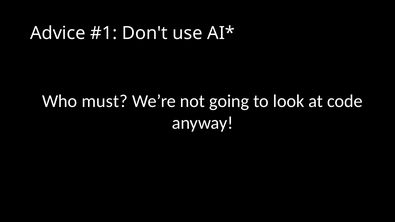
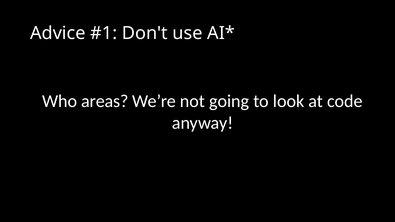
must: must -> areas
